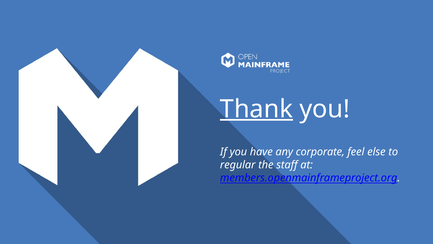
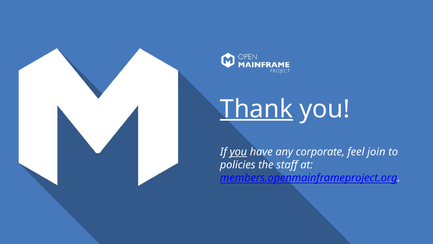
you at (238, 152) underline: none -> present
else: else -> join
regular: regular -> policies
